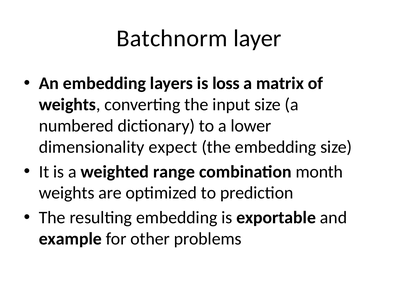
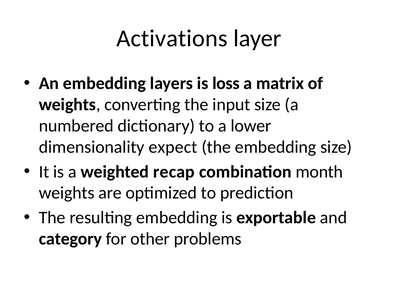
Batchnorm: Batchnorm -> Activations
range: range -> recap
example: example -> category
